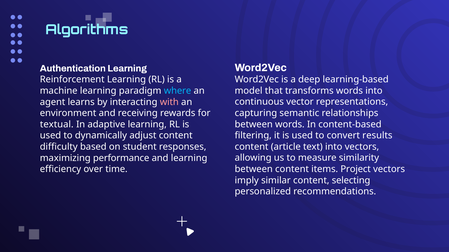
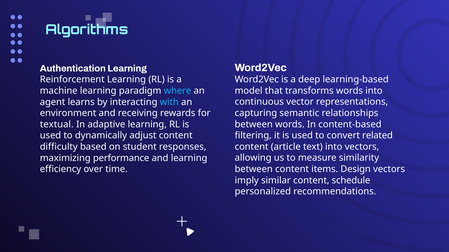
with colour: pink -> light blue
results: results -> related
Project: Project -> Design
selecting: selecting -> schedule
